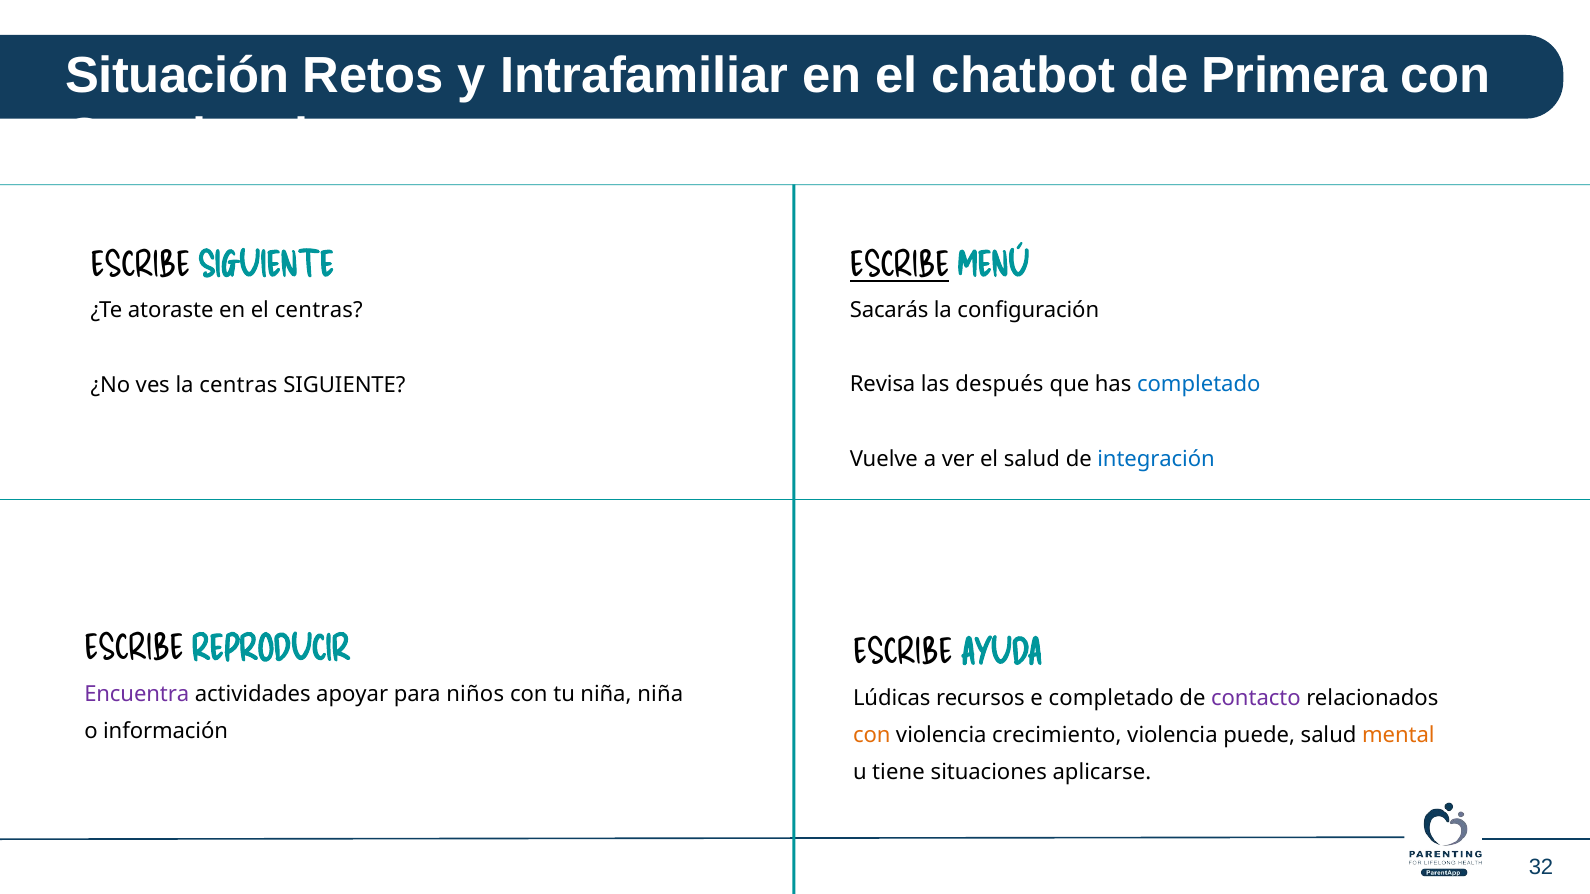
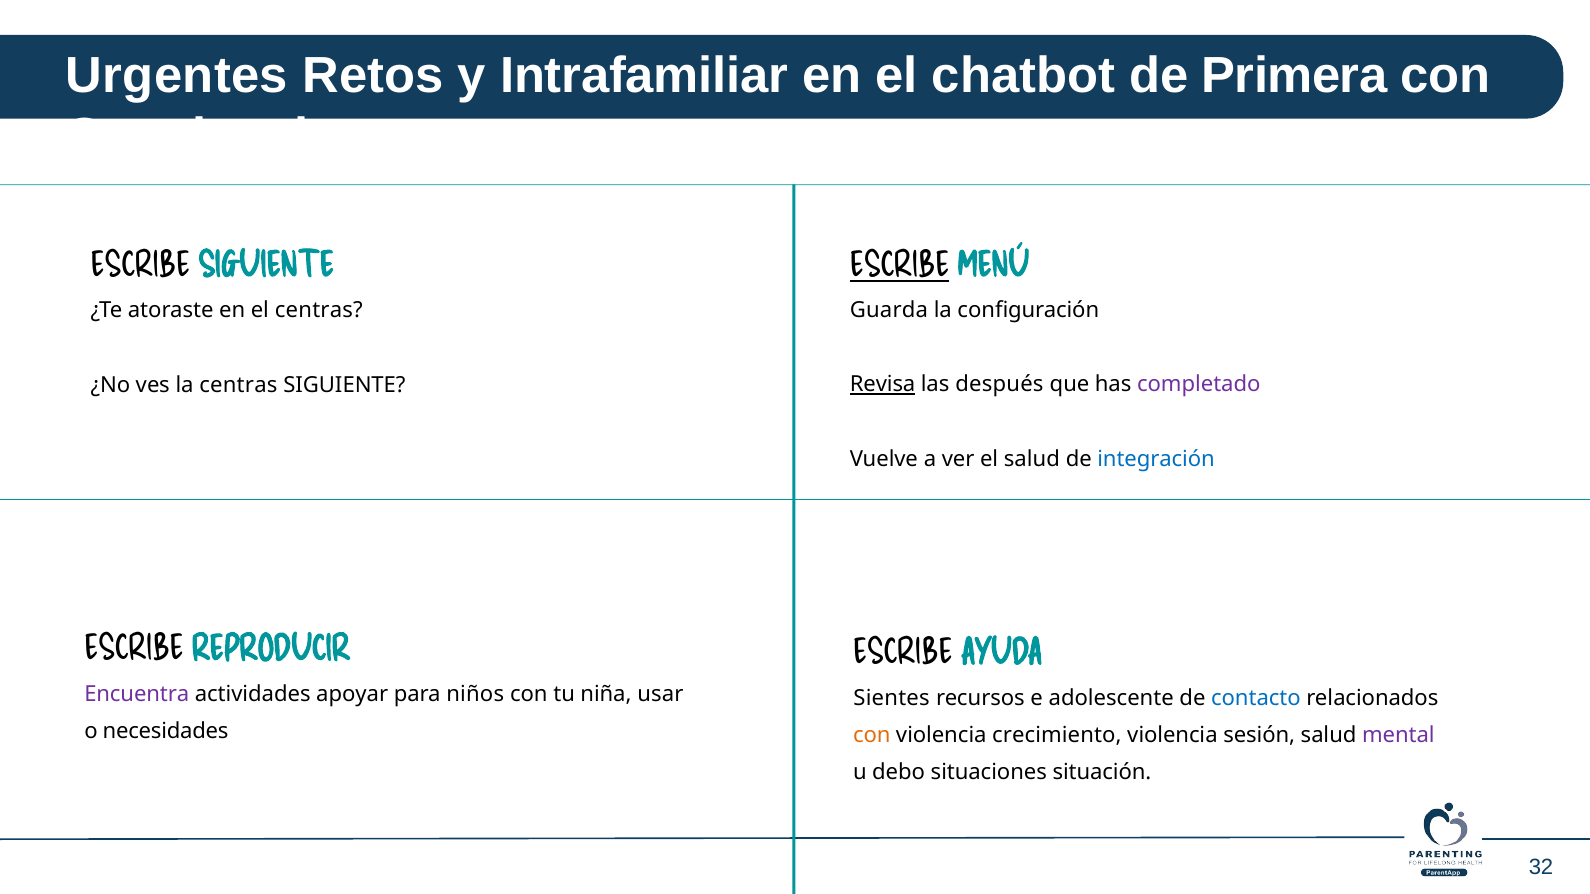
Situación: Situación -> Urgentes
Sacarás: Sacarás -> Guarda
Revisa underline: none -> present
completado at (1199, 385) colour: blue -> purple
niña niña: niña -> usar
Lúdicas: Lúdicas -> Sientes
e completado: completado -> adolescente
contacto colour: purple -> blue
información: información -> necesidades
puede: puede -> sesión
mental colour: orange -> purple
tiene: tiene -> debo
aplicarse: aplicarse -> situación
